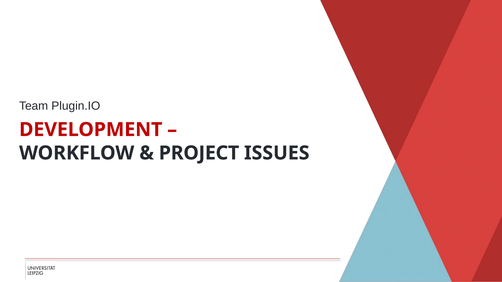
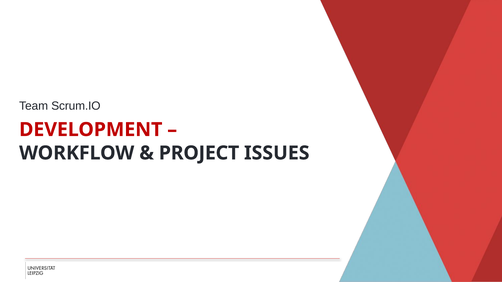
Plugin.IO: Plugin.IO -> Scrum.IO
